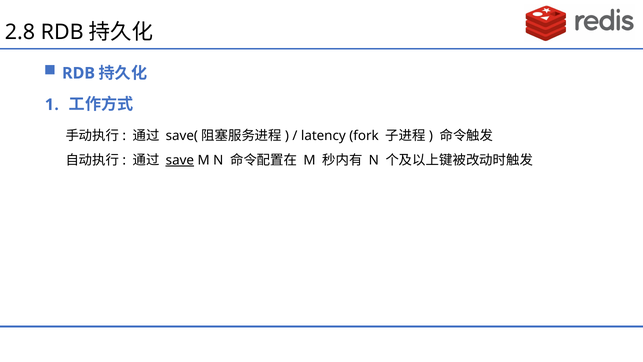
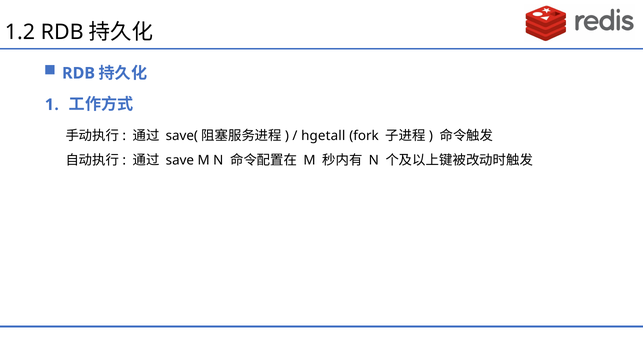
2.8: 2.8 -> 1.2
latency: latency -> hgetall
save underline: present -> none
